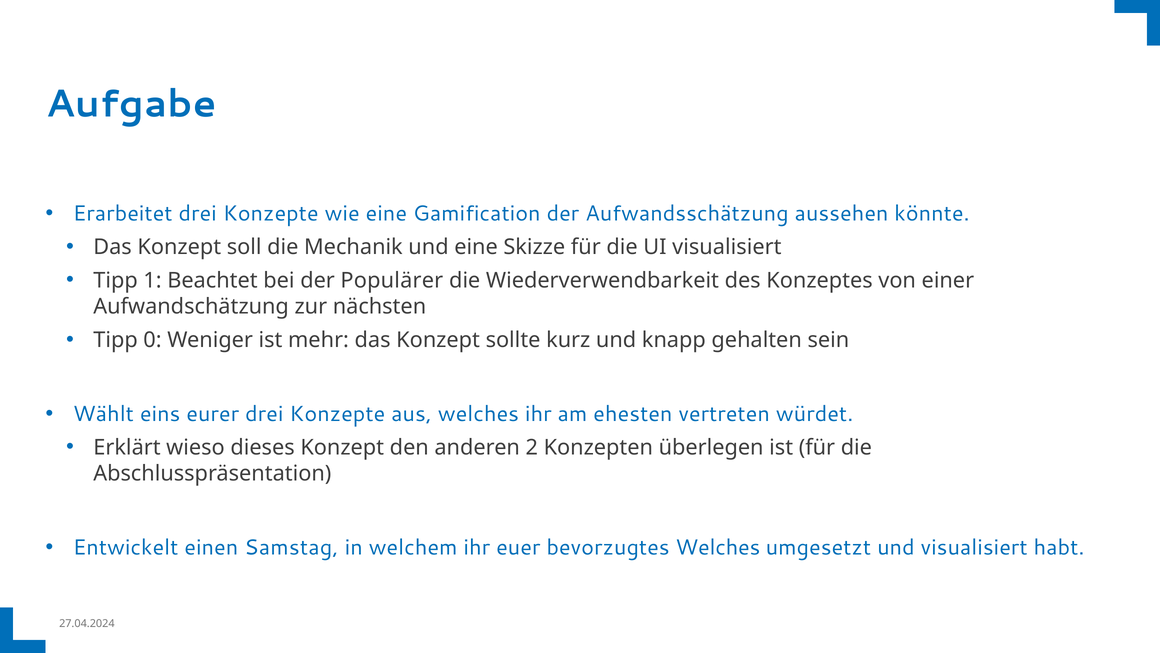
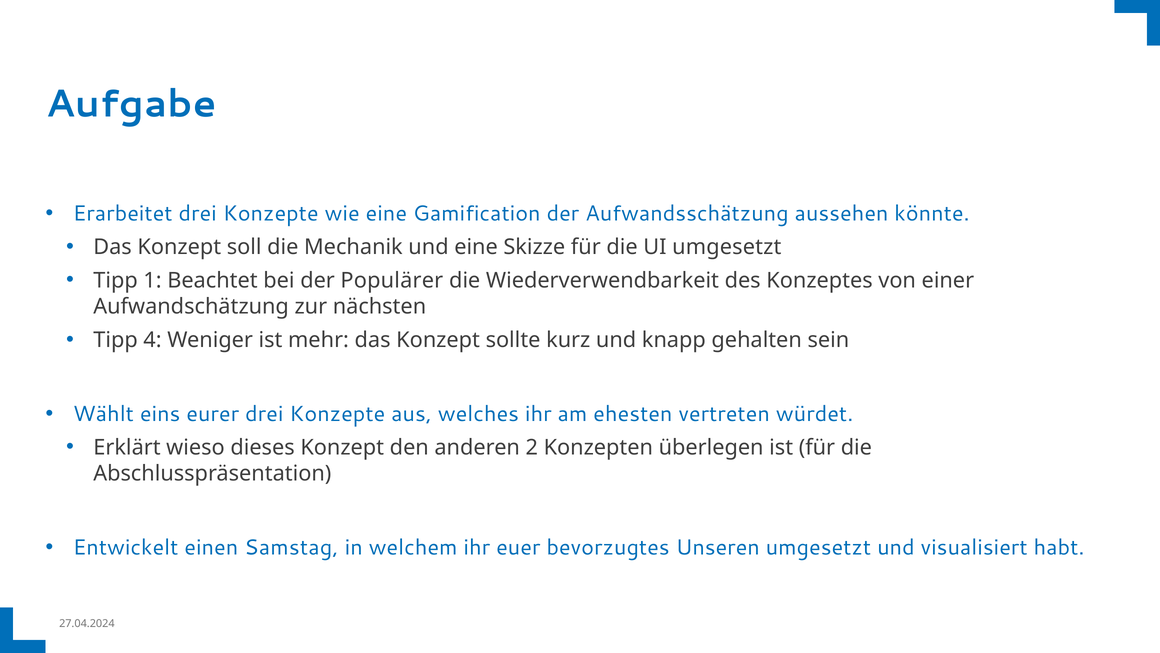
UI visualisiert: visualisiert -> umgesetzt
0: 0 -> 4
bevorzugtes Welches: Welches -> Unseren
